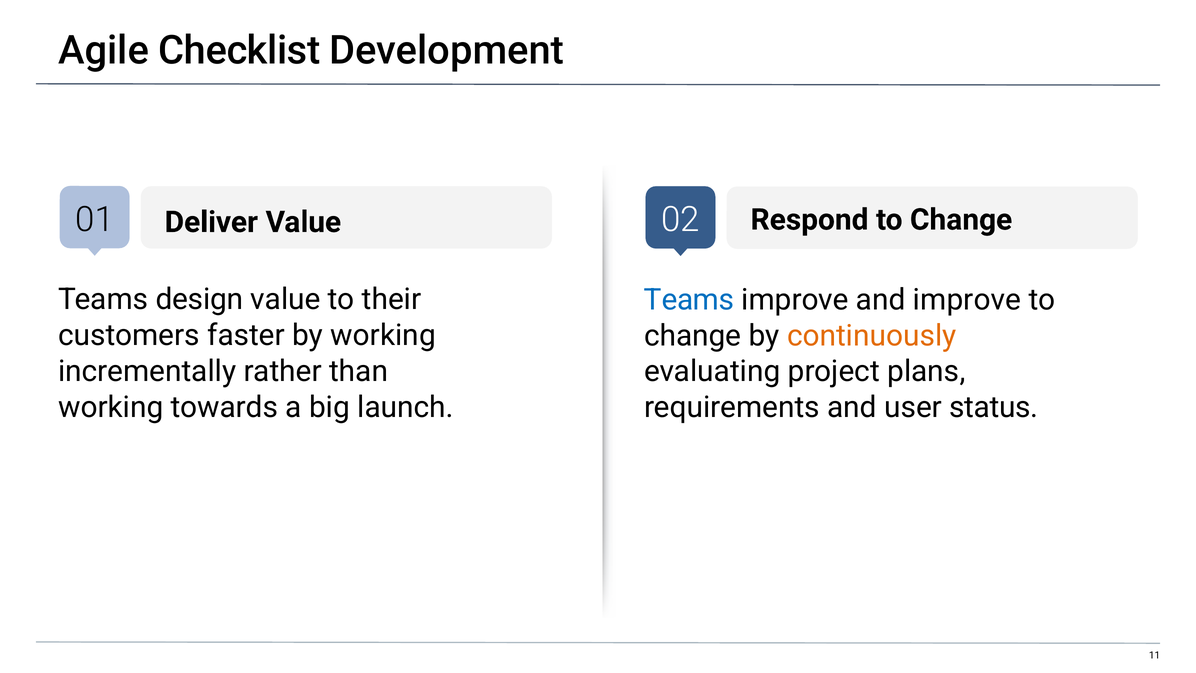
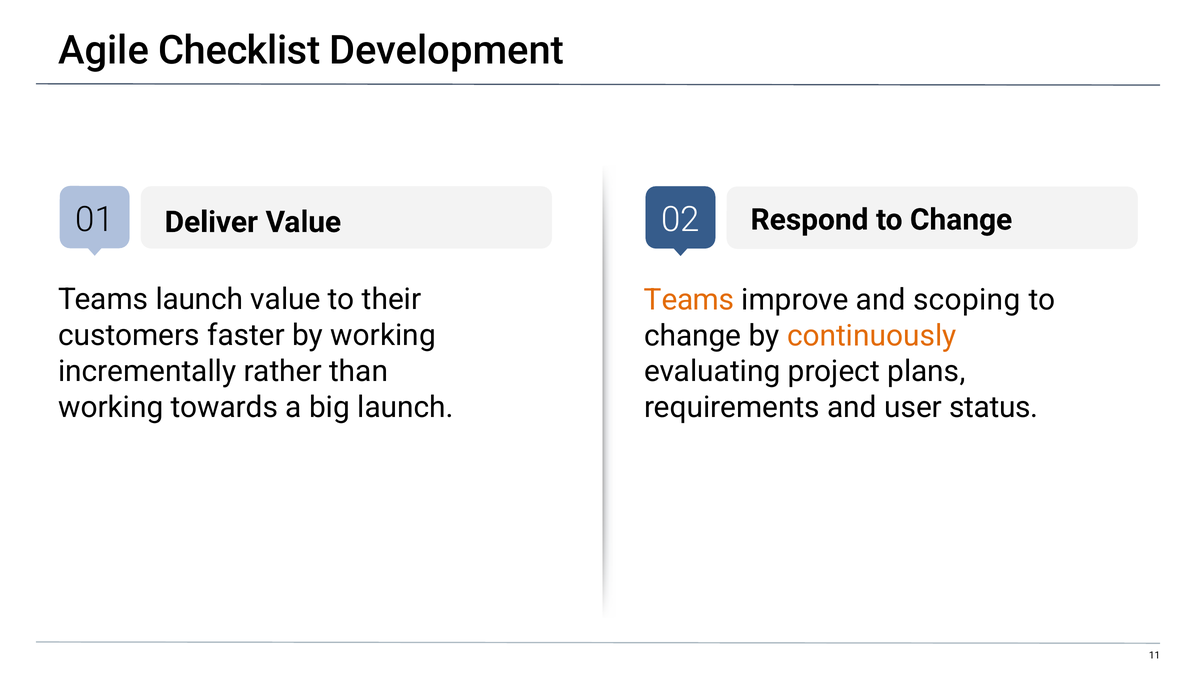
Teams design: design -> launch
Teams at (689, 300) colour: blue -> orange
and improve: improve -> scoping
